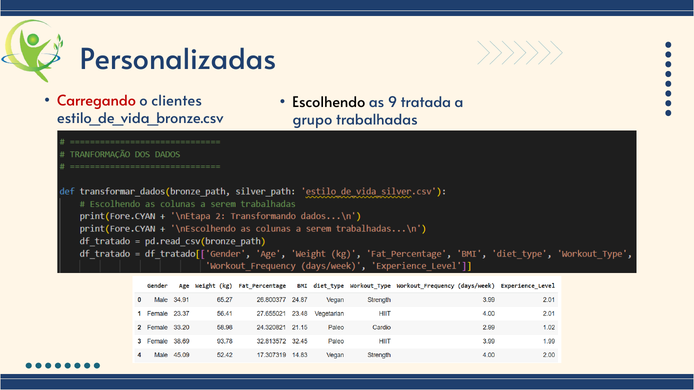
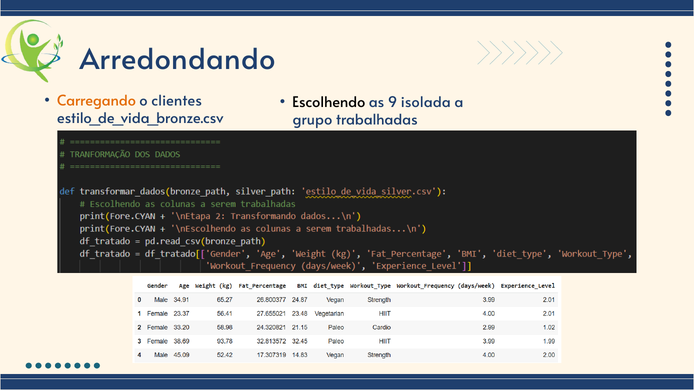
Personalizadas: Personalizadas -> Arredondando
Carregando colour: red -> orange
tratada: tratada -> isolada
